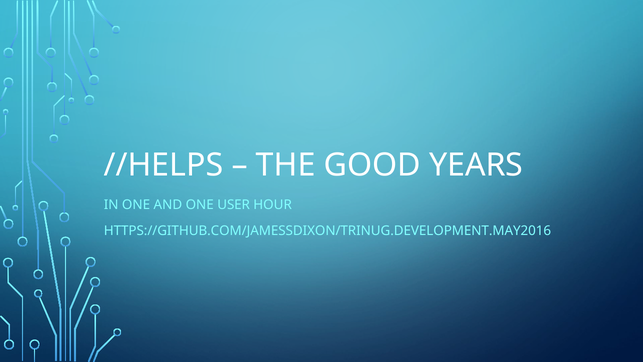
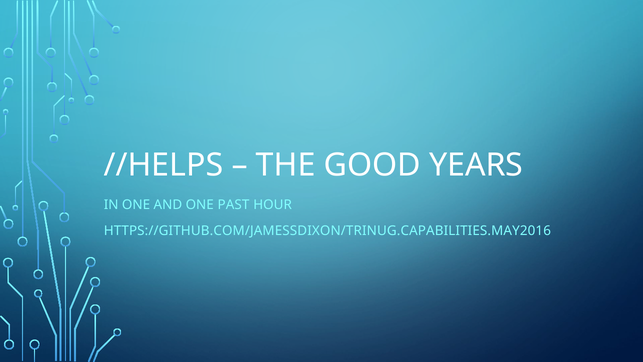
USER: USER -> PAST
HTTPS://GITHUB.COM/JAMESSDIXON/TRINUG.DEVELOPMENT.MAY2016: HTTPS://GITHUB.COM/JAMESSDIXON/TRINUG.DEVELOPMENT.MAY2016 -> HTTPS://GITHUB.COM/JAMESSDIXON/TRINUG.CAPABILITIES.MAY2016
